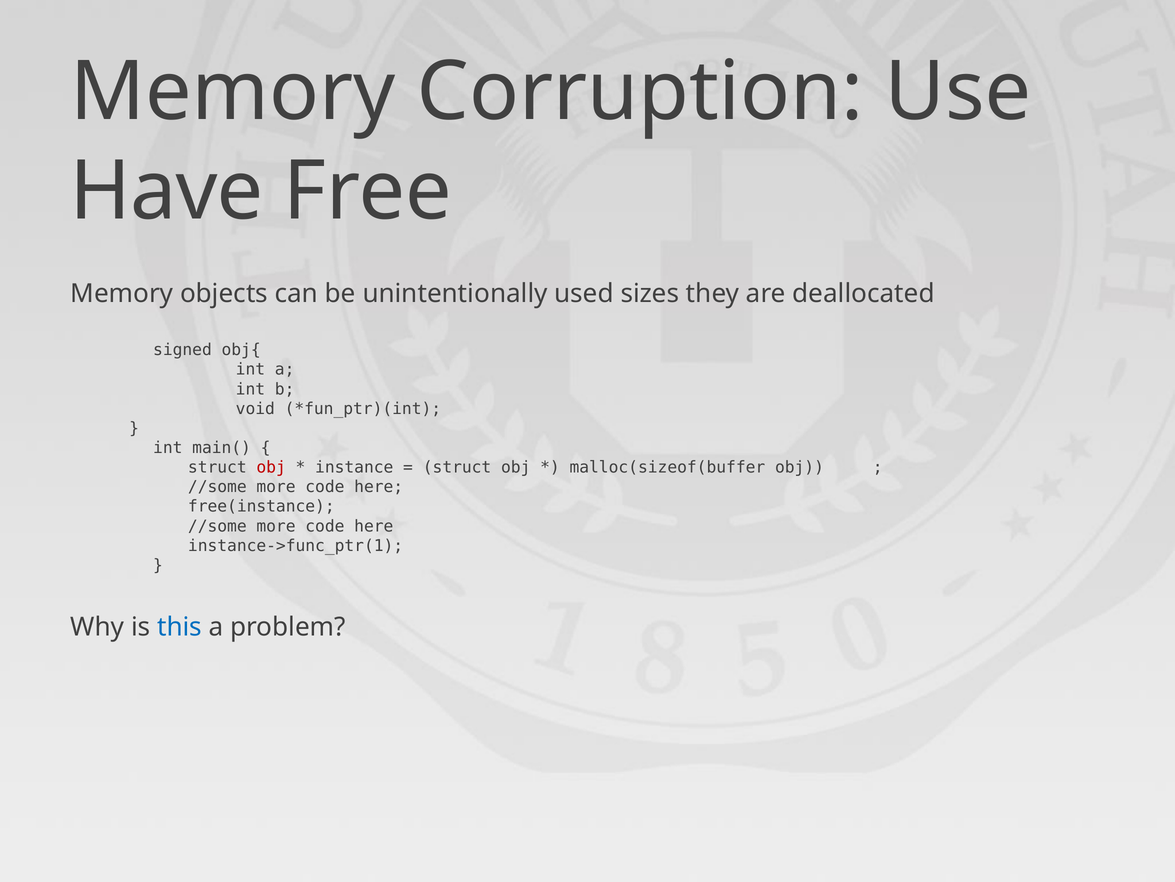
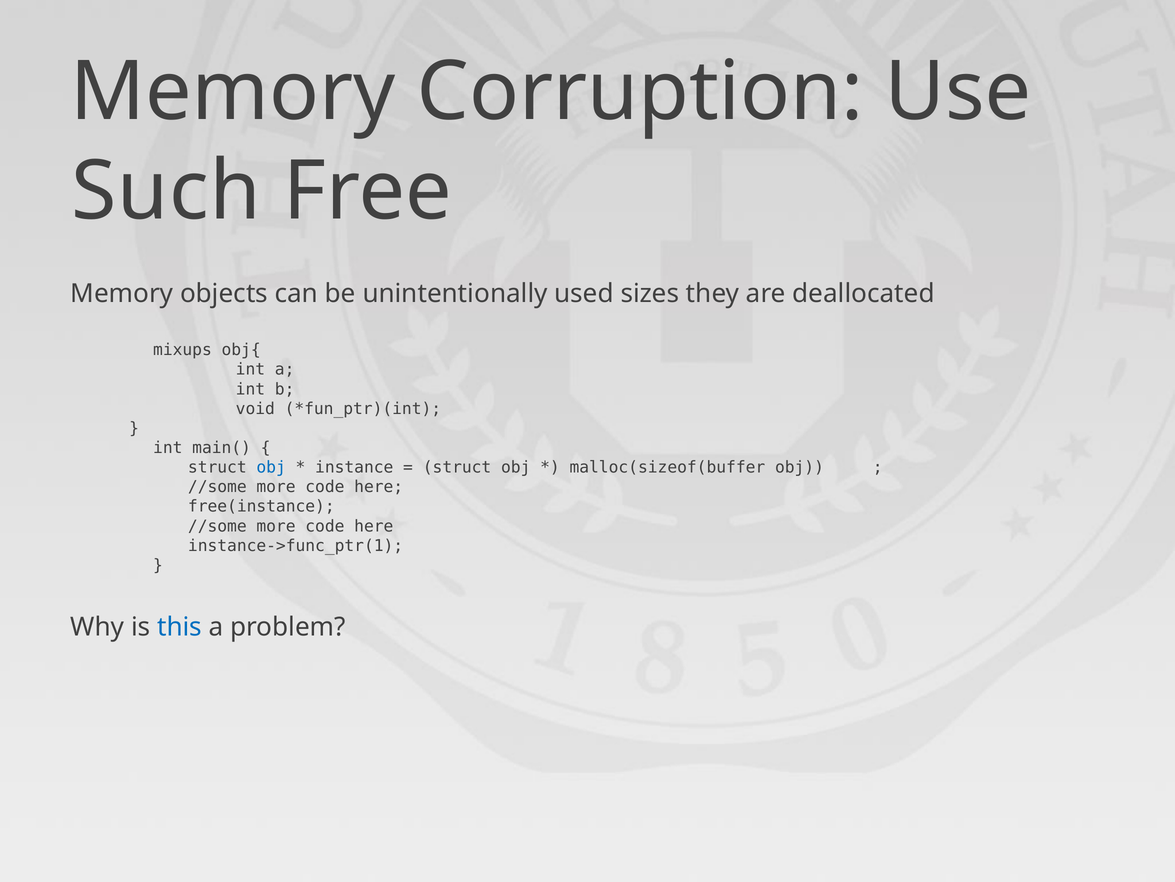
Have: Have -> Such
signed: signed -> mixups
obj at (271, 467) colour: red -> blue
